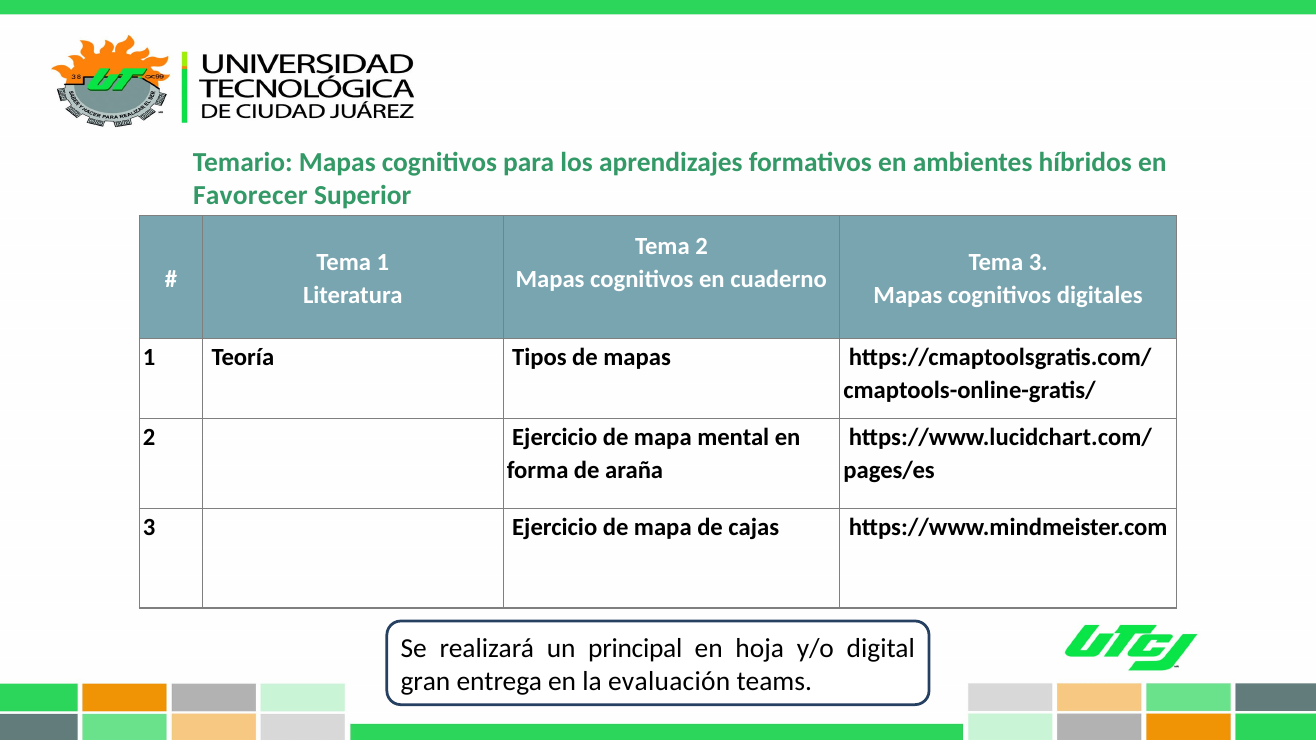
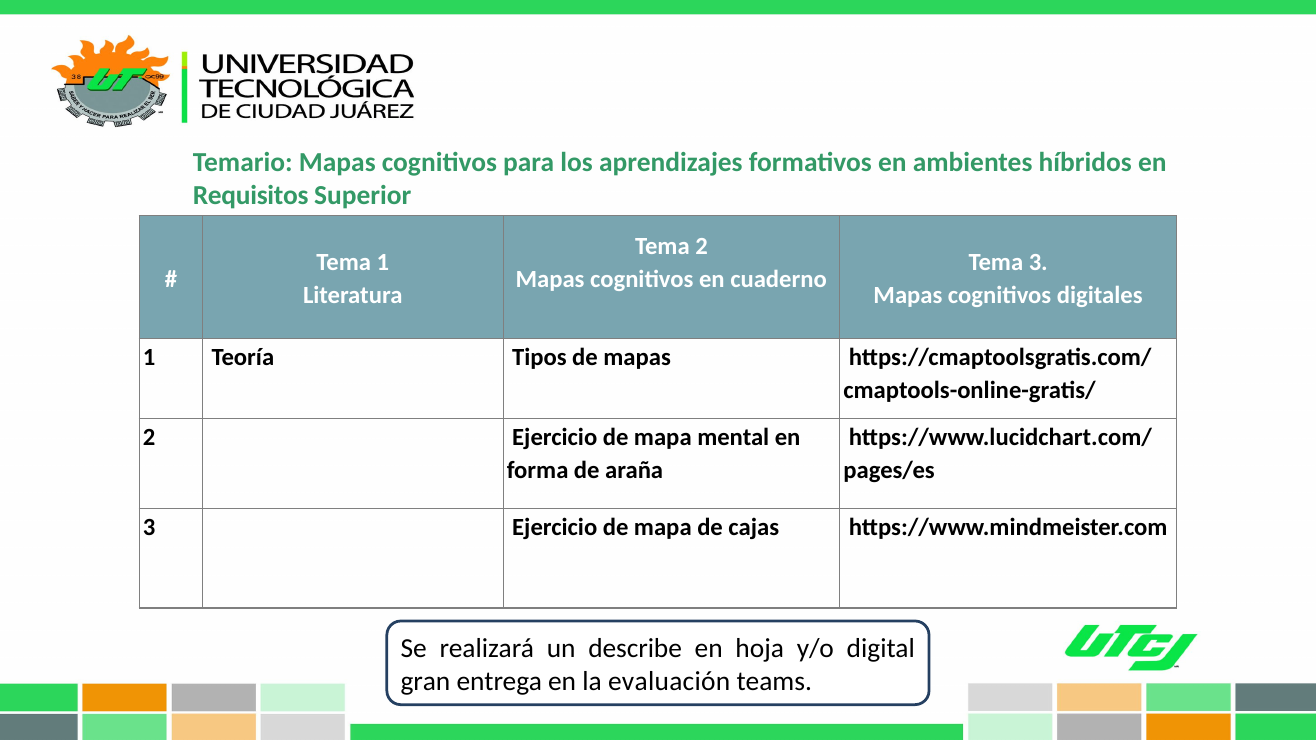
Favorecer: Favorecer -> Requisitos
principal: principal -> describe
